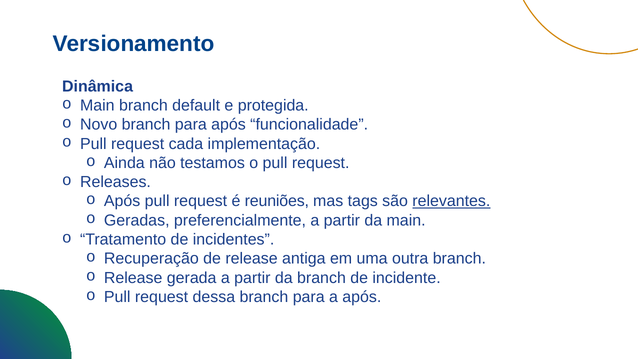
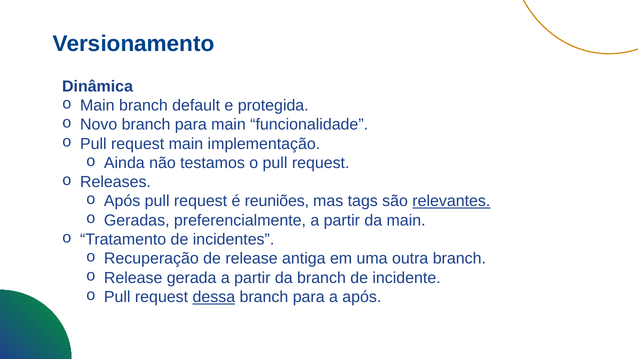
para após: após -> main
request cada: cada -> main
dessa underline: none -> present
